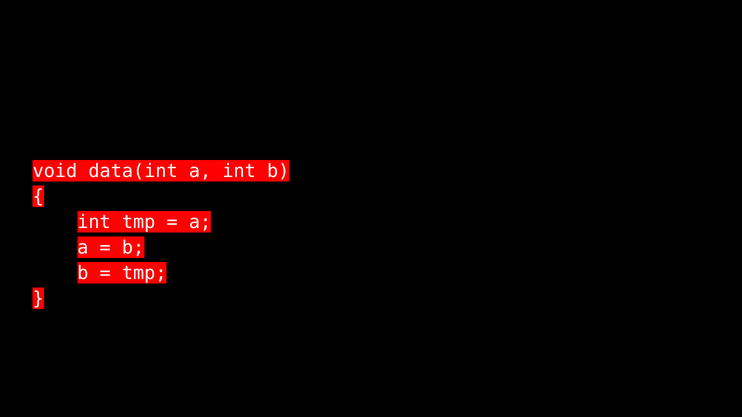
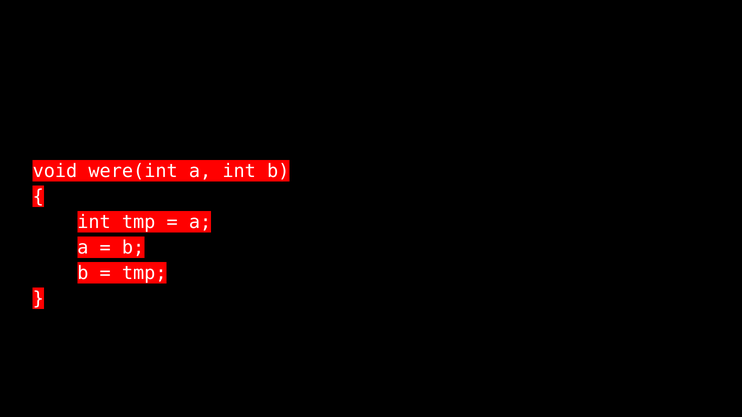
data(int: data(int -> were(int
